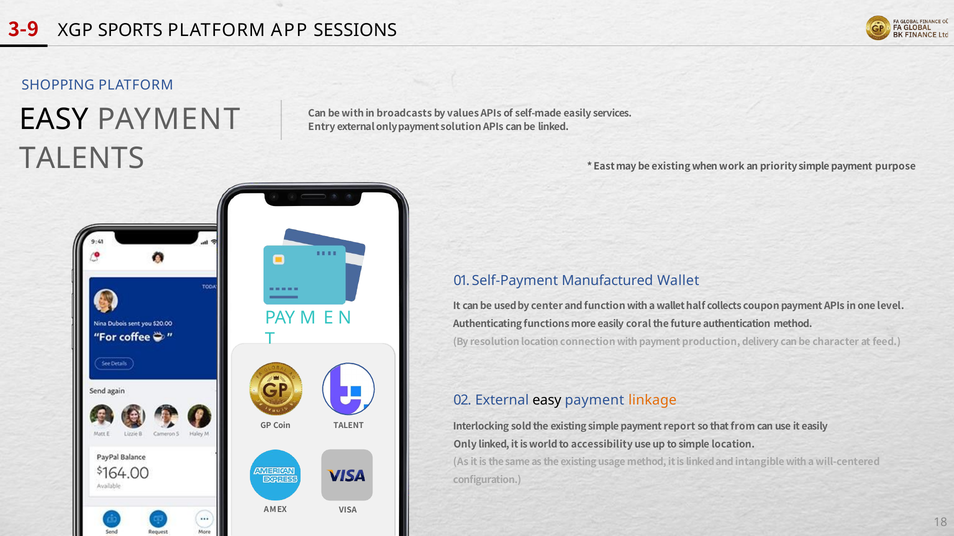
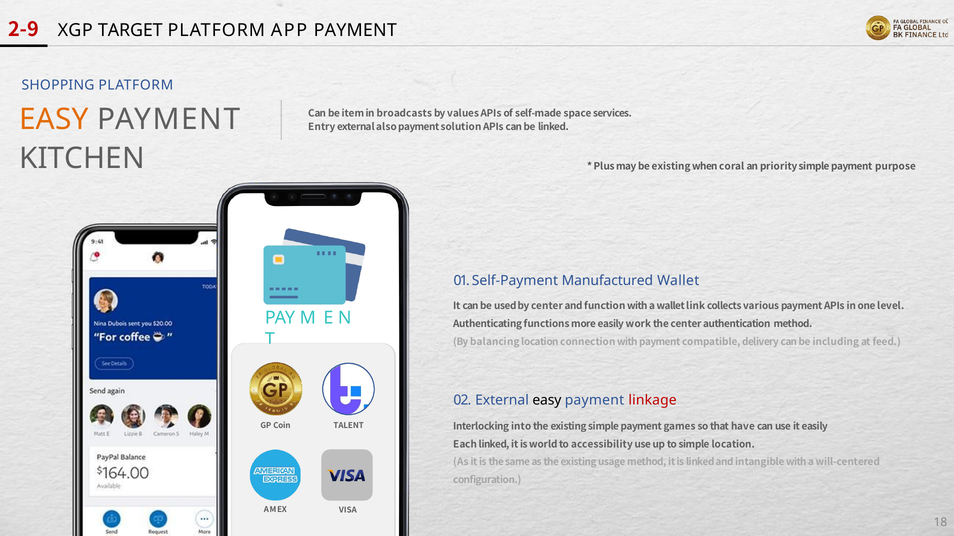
3-9: 3-9 -> 2-9
SPORTS: SPORTS -> TARGET
APP SESSIONS: SESSIONS -> PAYMENT
be with: with -> item
self-made easily: easily -> space
EASY at (54, 120) colour: black -> orange
external only: only -> also
TALENTS: TALENTS -> KITCHEN
East: East -> Plus
work: work -> coral
half: half -> link
coupon: coupon -> various
coral: coral -> work
the future: future -> center
resolution: resolution -> balancing
production: production -> compatible
character: character -> including
linkage colour: orange -> red
sold: sold -> into
report: report -> games
from: from -> have
Only at (465, 445): Only -> Each
